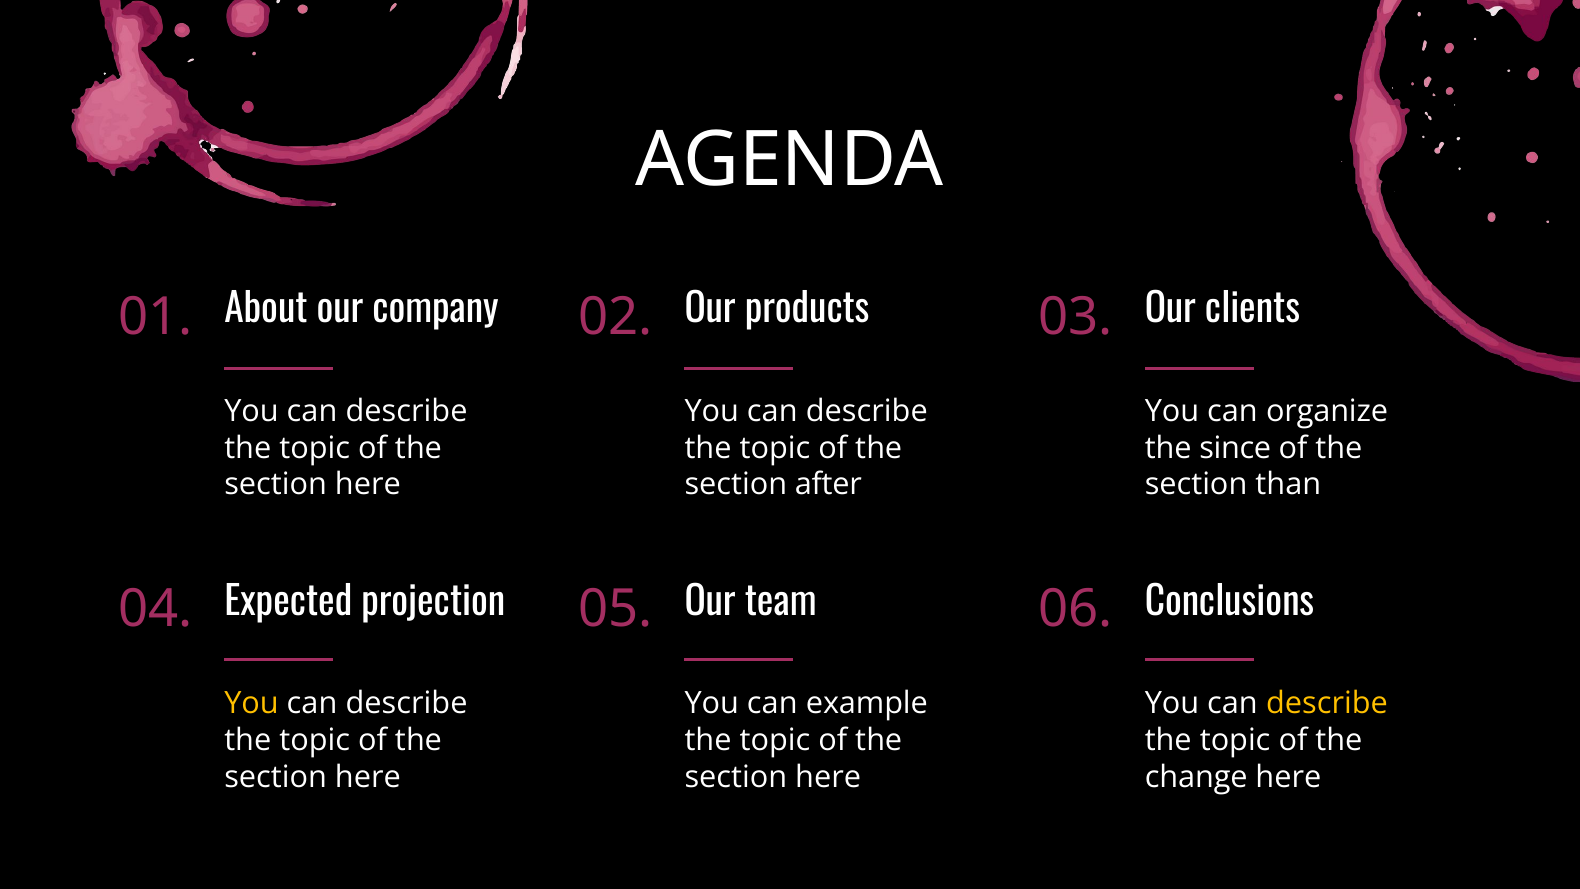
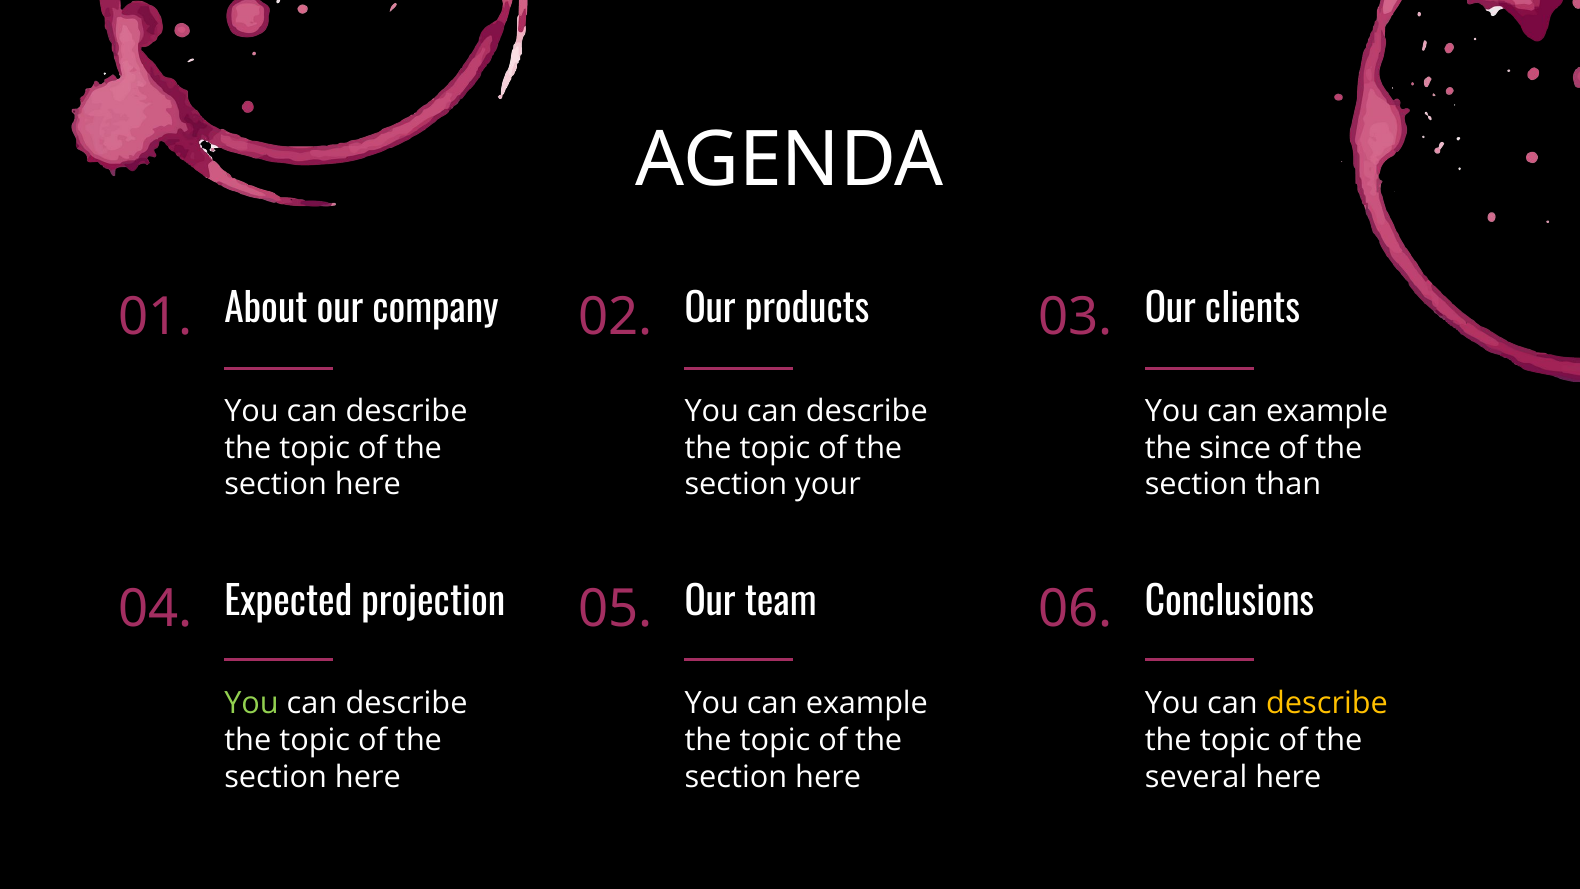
organize at (1327, 411): organize -> example
after: after -> your
You at (252, 703) colour: yellow -> light green
change: change -> several
